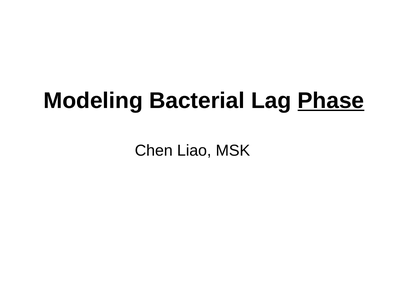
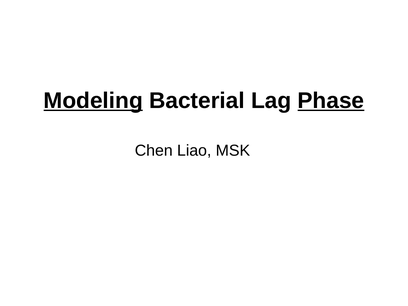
Modeling underline: none -> present
